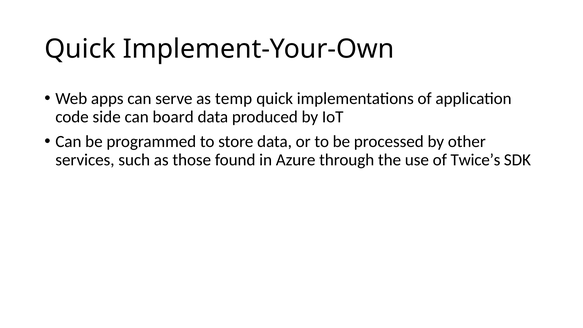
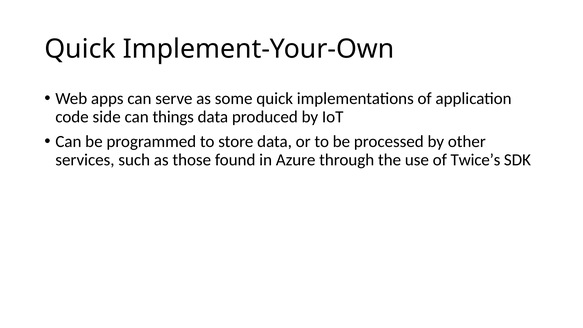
temp: temp -> some
board: board -> things
